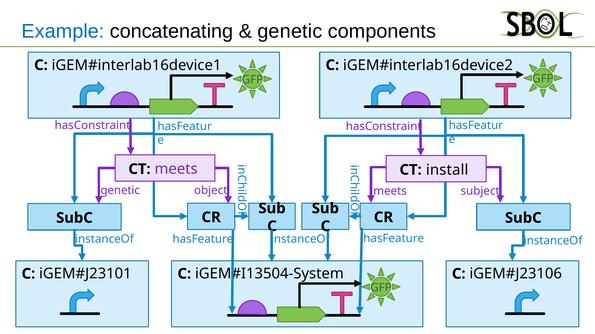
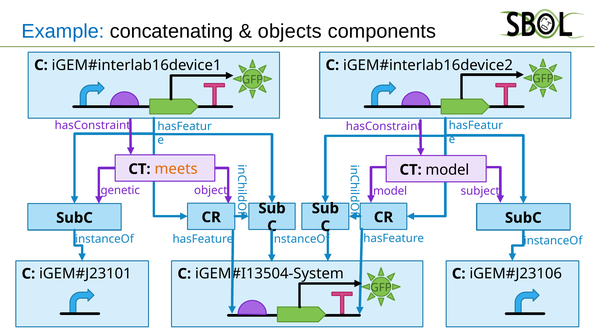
genetic at (290, 31): genetic -> objects
meets at (176, 169) colour: purple -> orange
CT install: install -> model
meets at (390, 191): meets -> model
